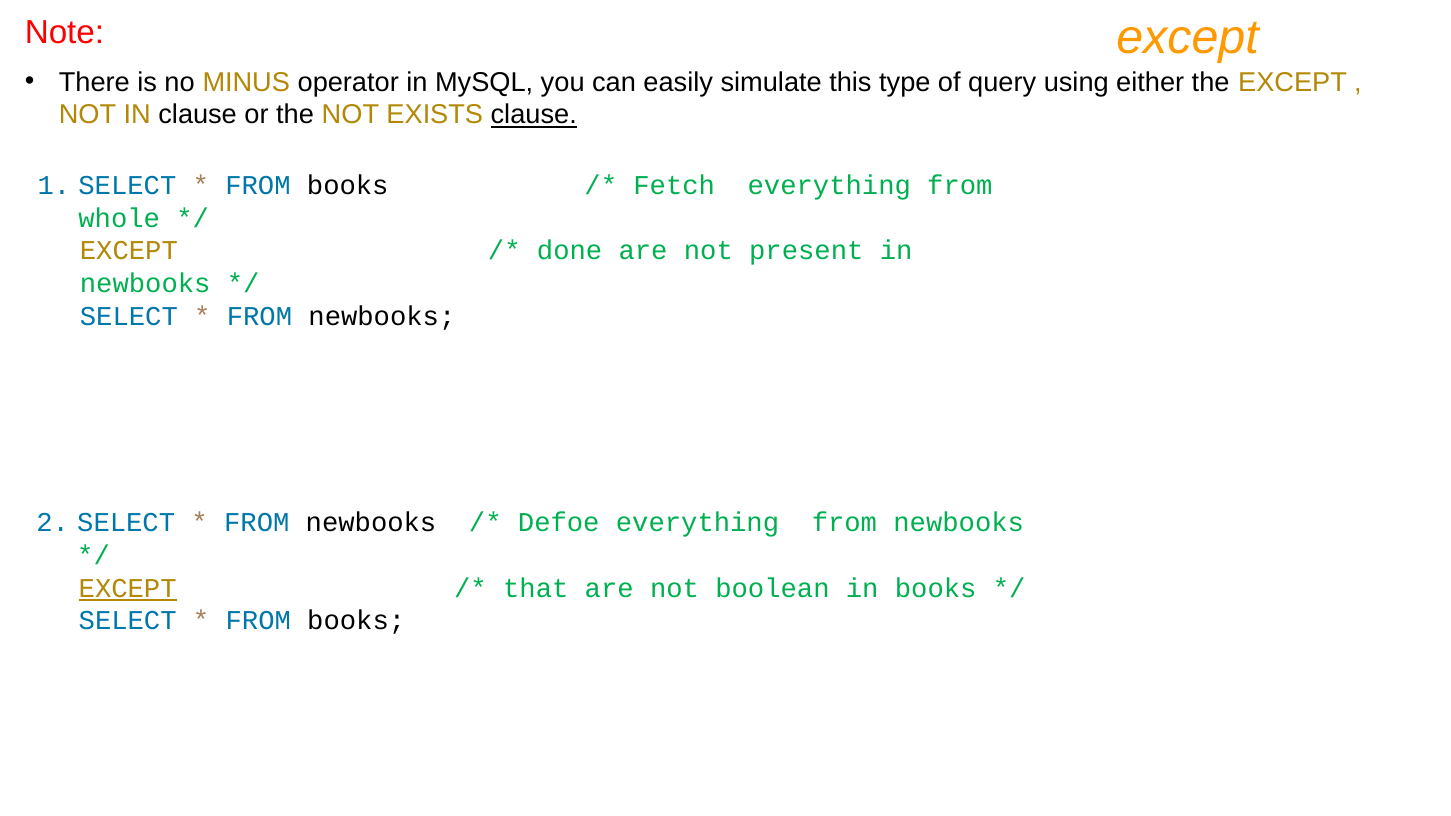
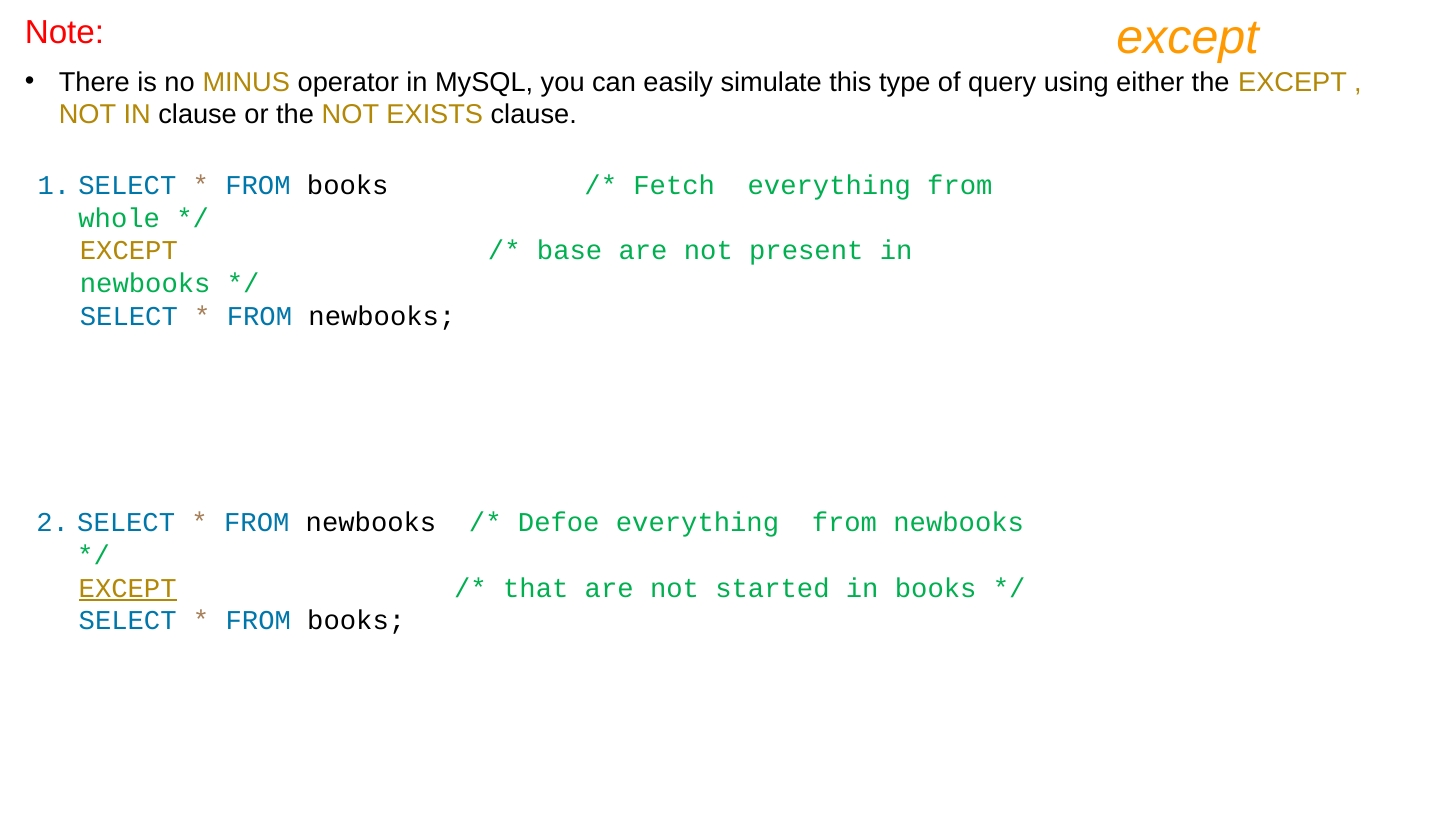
clause at (534, 115) underline: present -> none
done: done -> base
boolean: boolean -> started
